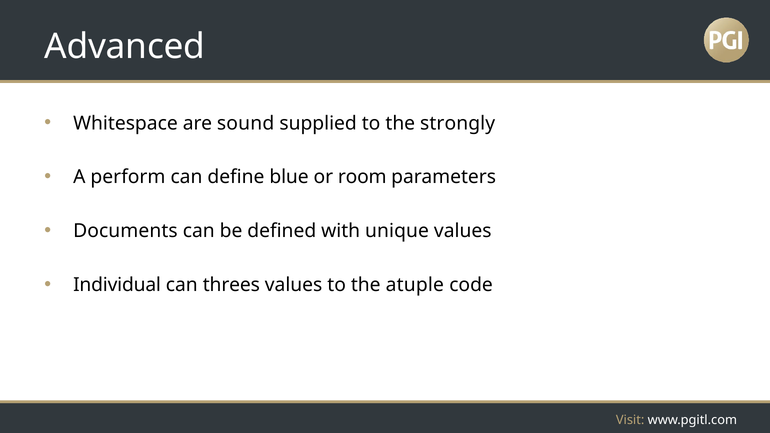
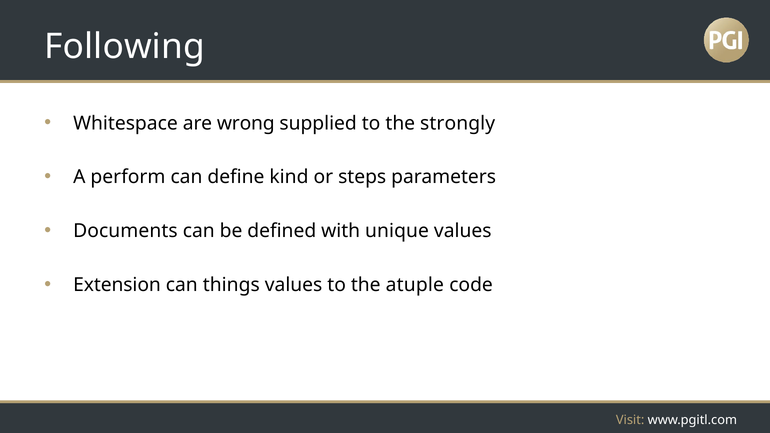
Advanced: Advanced -> Following
sound: sound -> wrong
blue: blue -> kind
room: room -> steps
Individual: Individual -> Extension
threes: threes -> things
